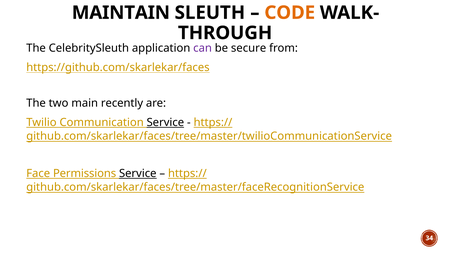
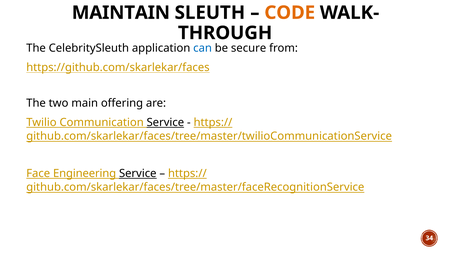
can colour: purple -> blue
recently: recently -> offering
Permissions: Permissions -> Engineering
